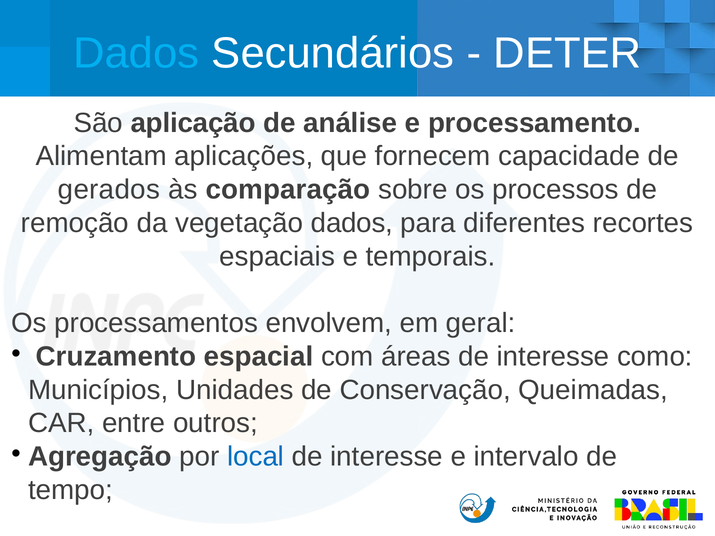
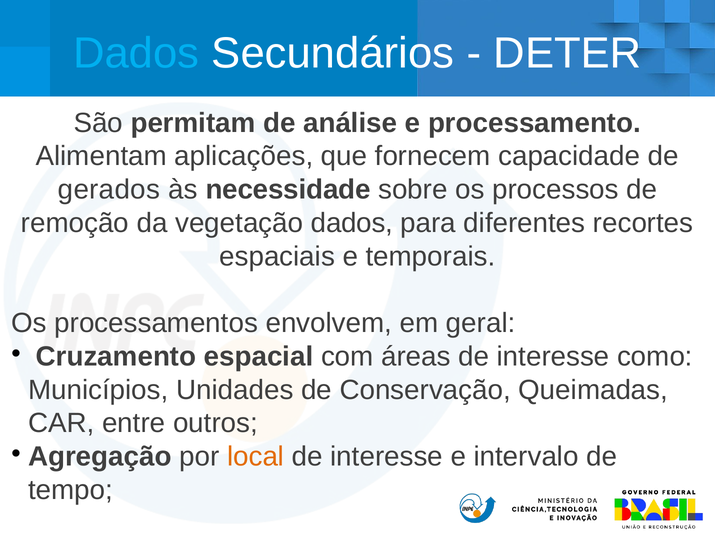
aplicação: aplicação -> permitam
comparação: comparação -> necessidade
local colour: blue -> orange
